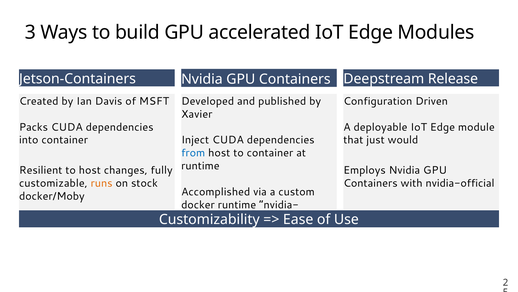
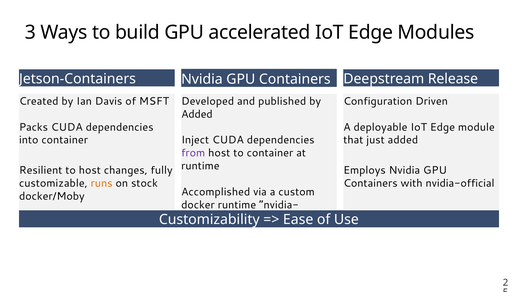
Xavier at (197, 114): Xavier -> Added
just would: would -> added
from colour: blue -> purple
